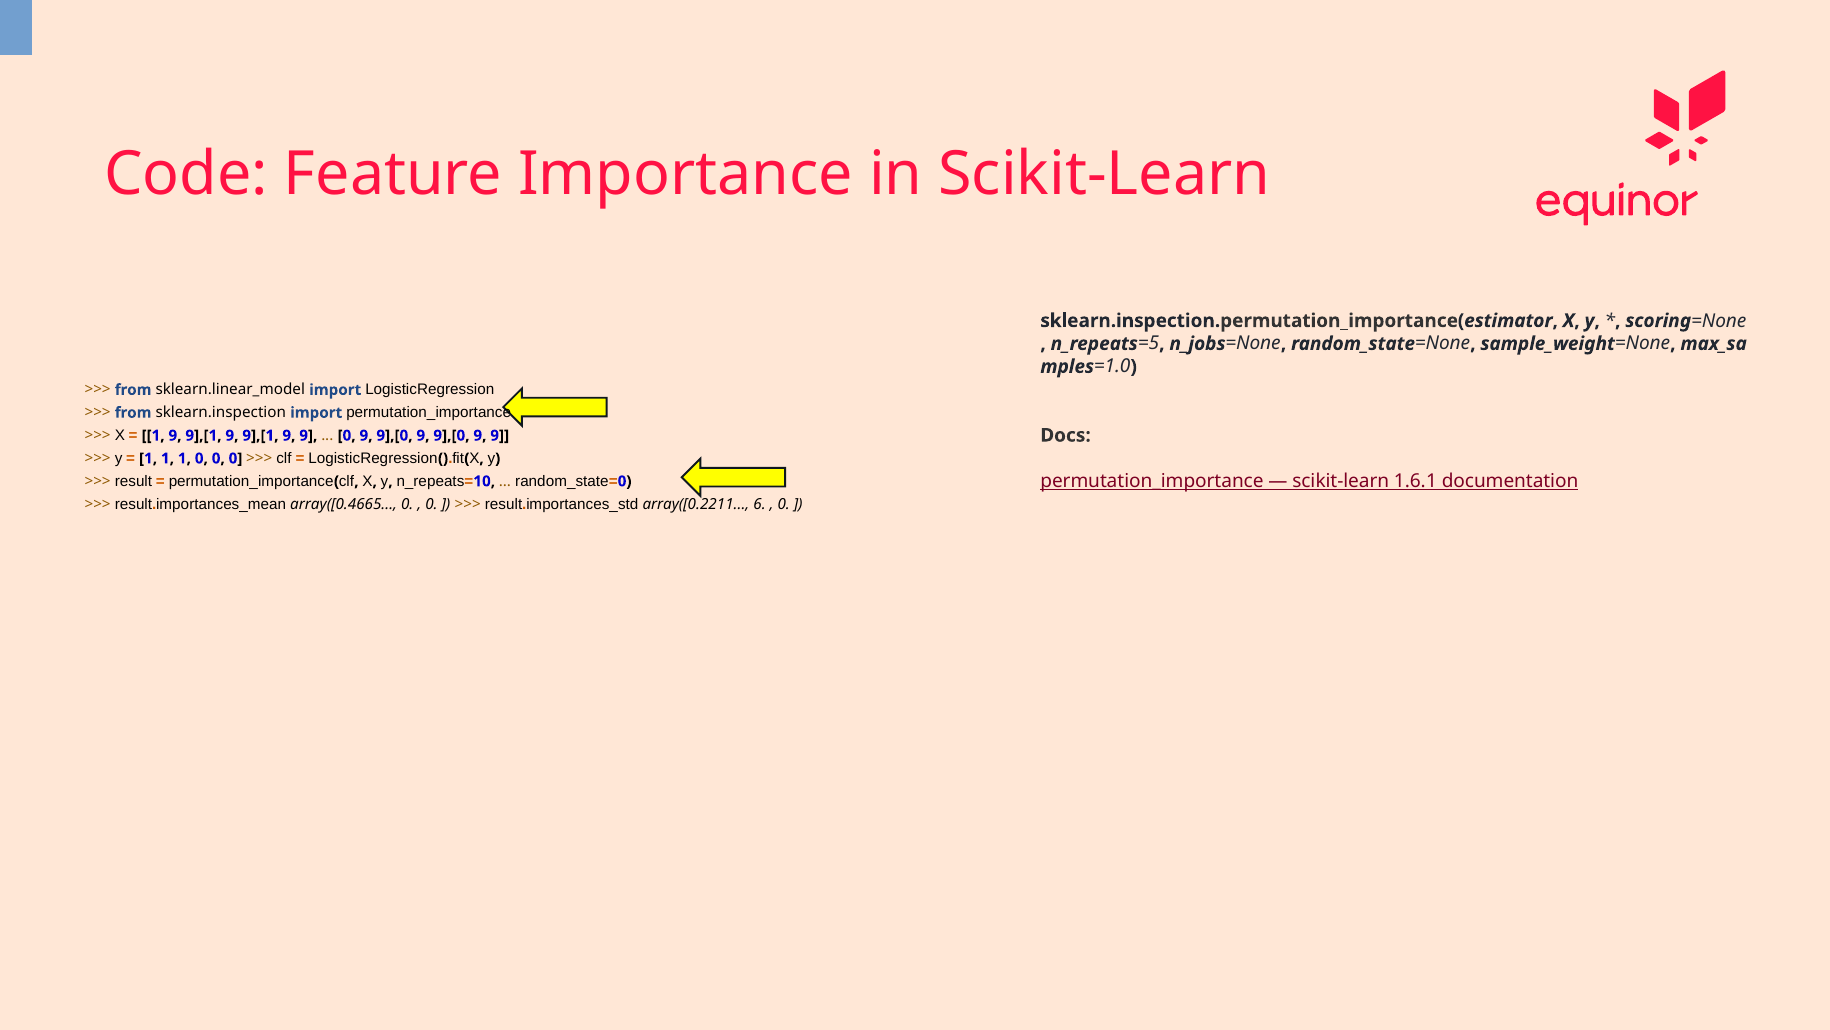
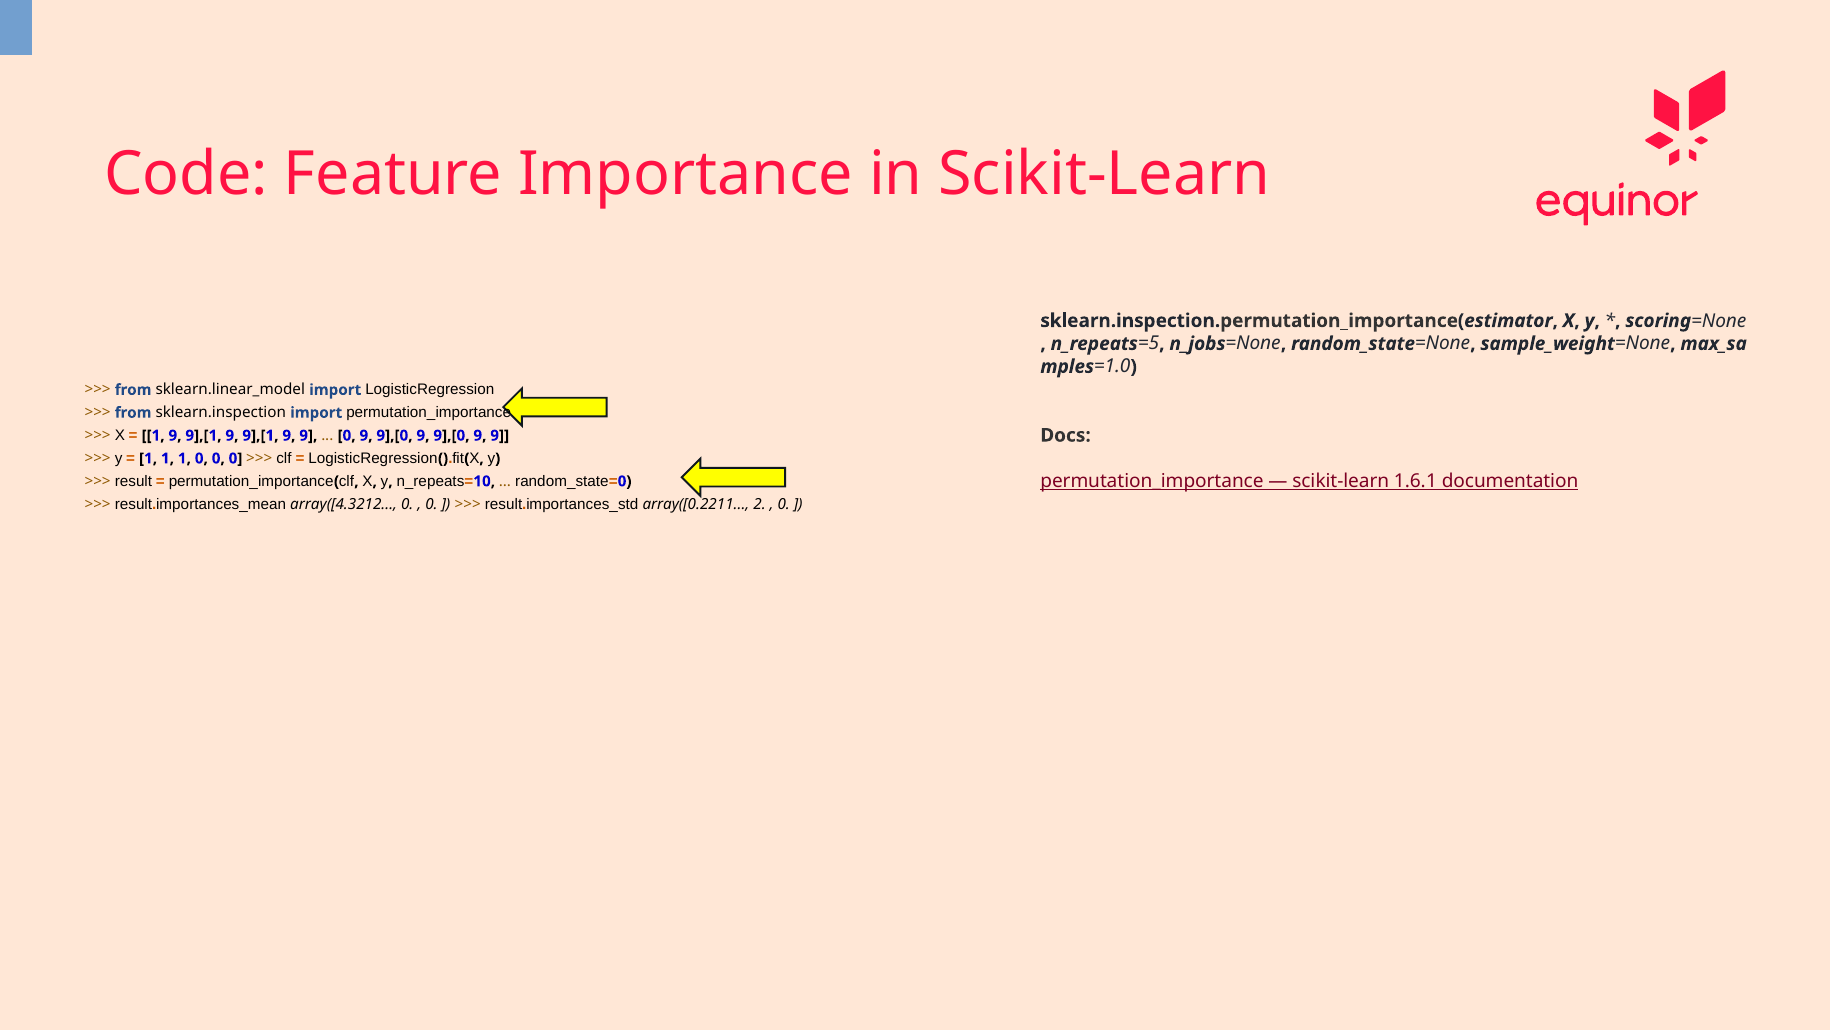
array([0.4665: array([0.4665 -> array([4.3212
6: 6 -> 2
